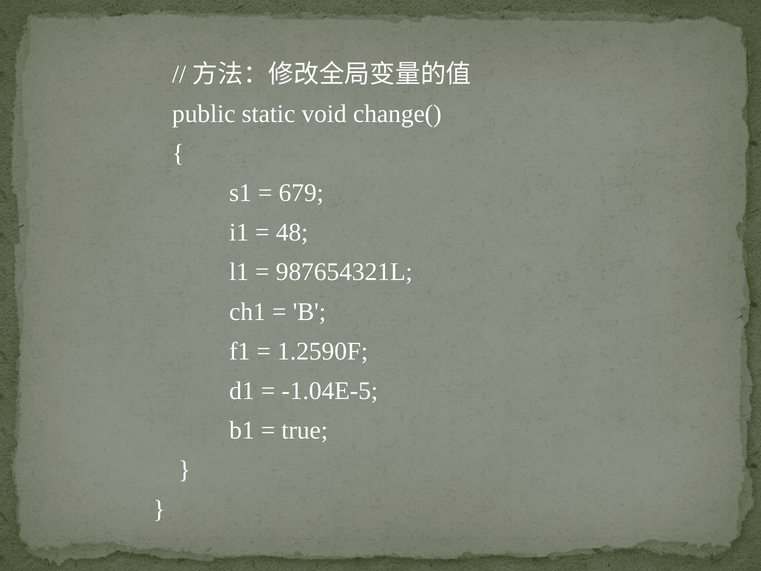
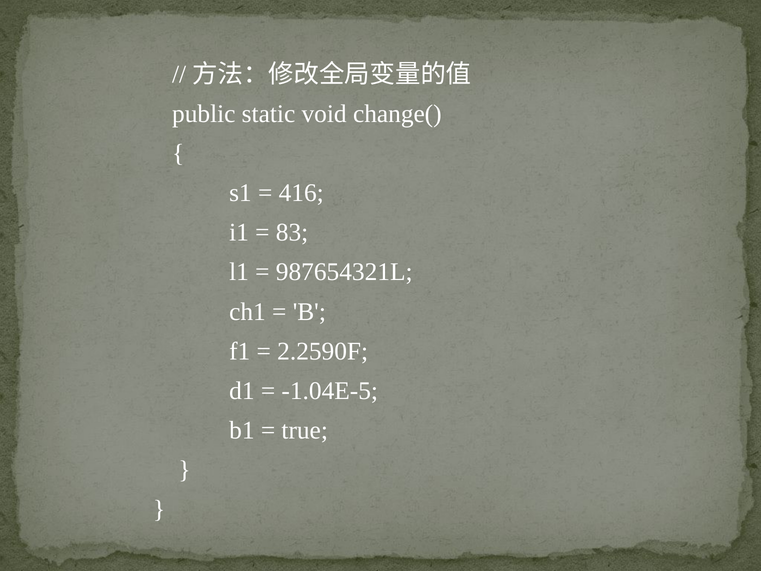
679: 679 -> 416
48: 48 -> 83
1.2590F: 1.2590F -> 2.2590F
